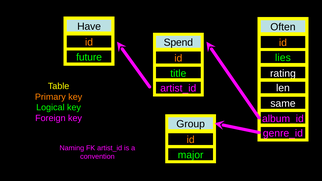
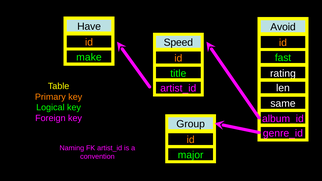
Often: Often -> Avoid
Spend: Spend -> Speed
future: future -> make
lies: lies -> fast
